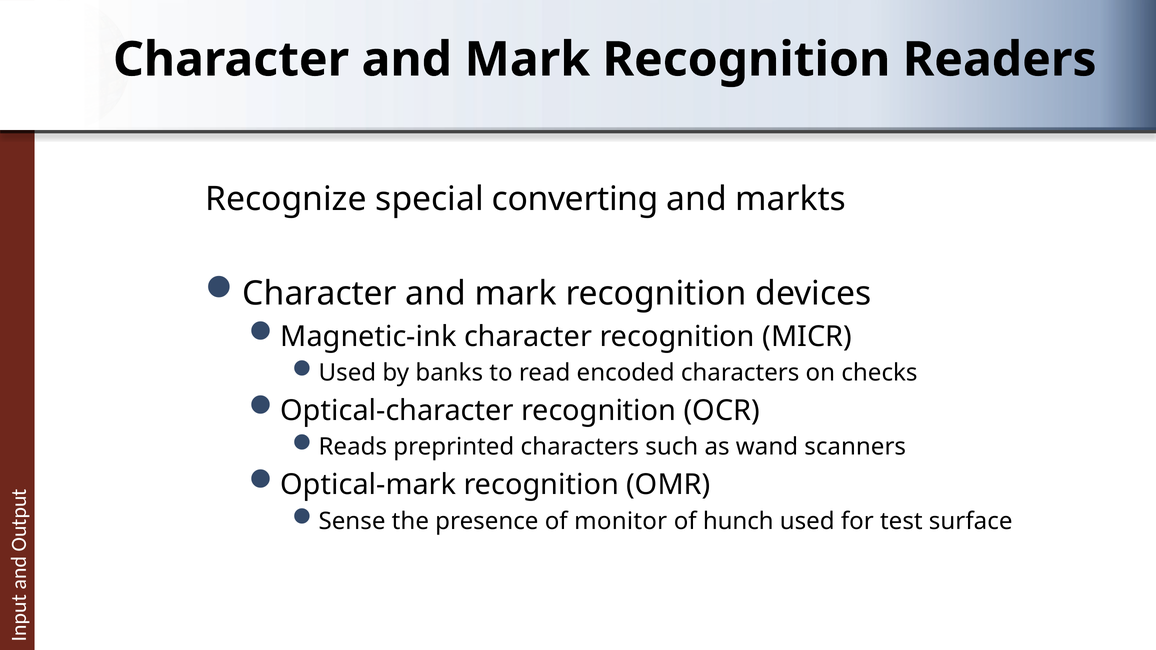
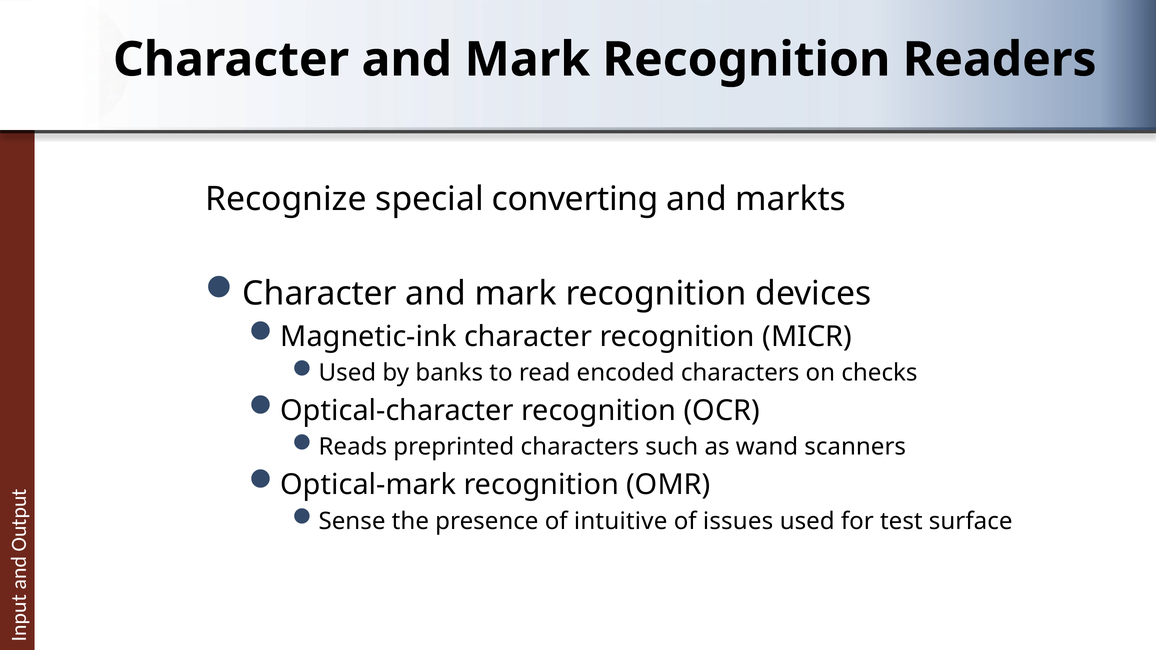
monitor: monitor -> intuitive
hunch: hunch -> issues
